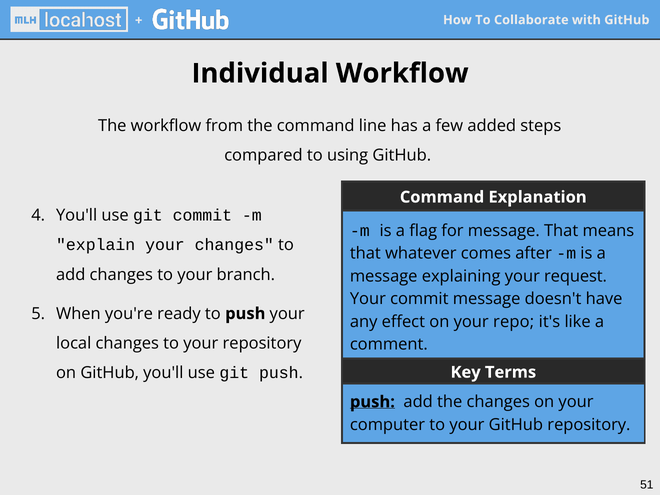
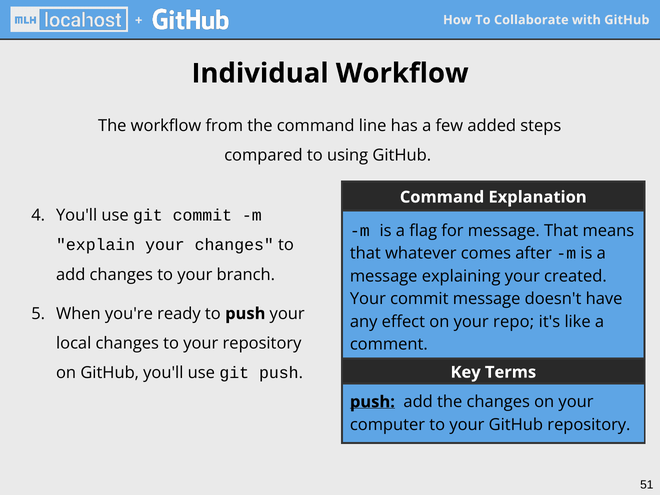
request: request -> created
